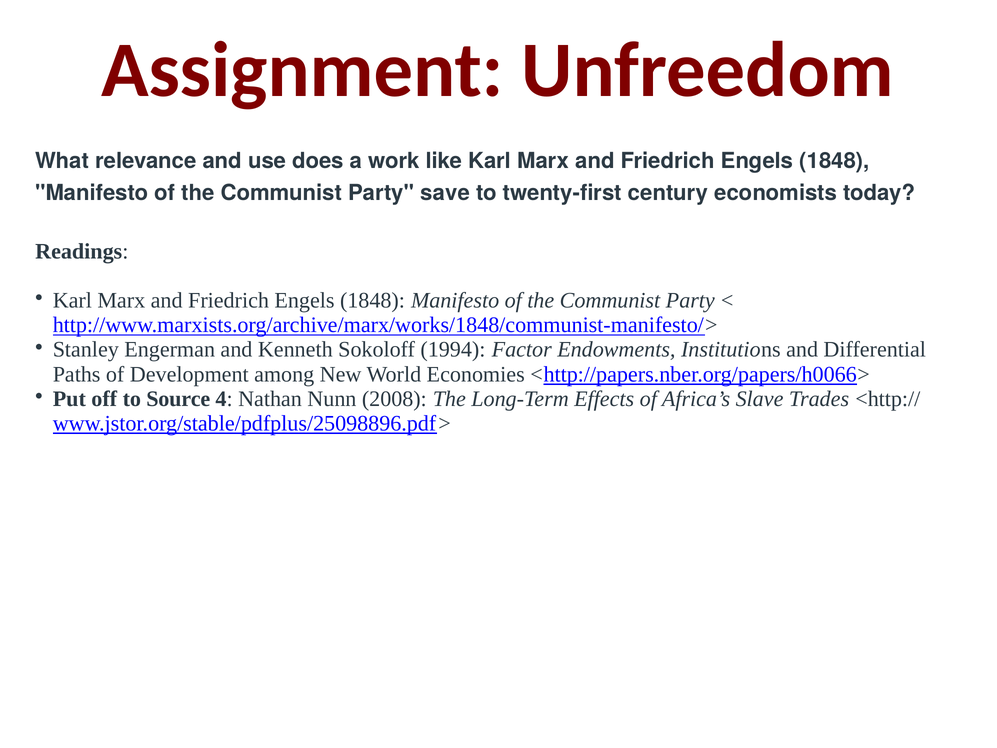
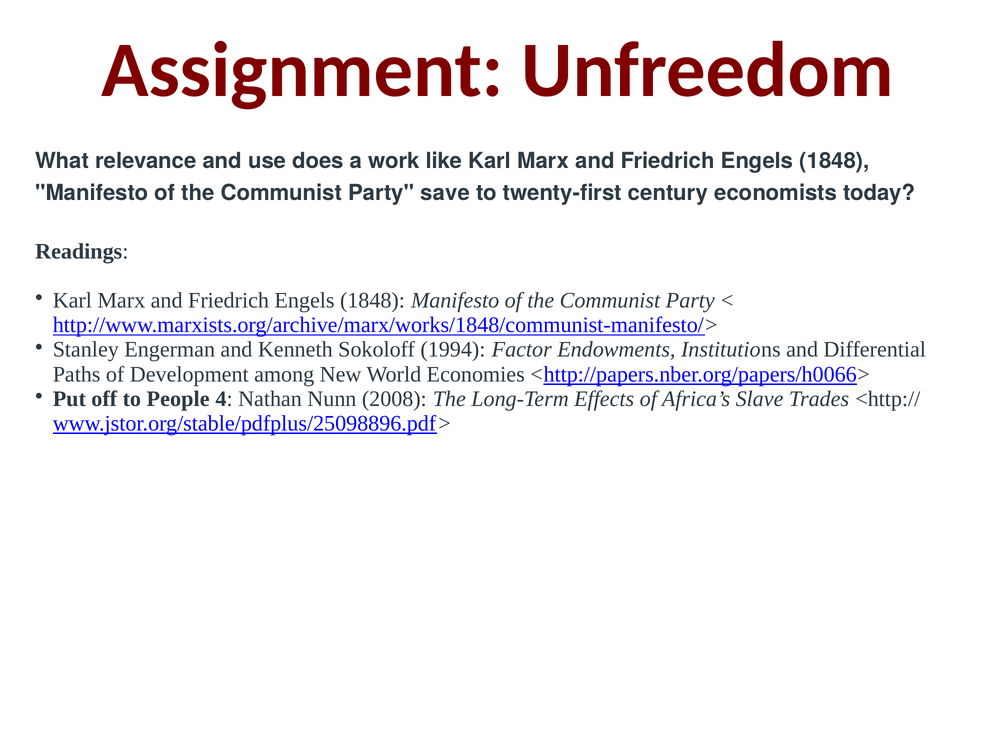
Source: Source -> People
